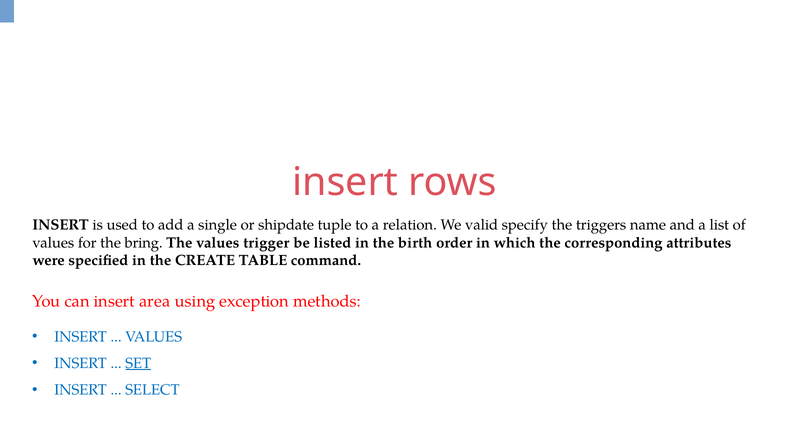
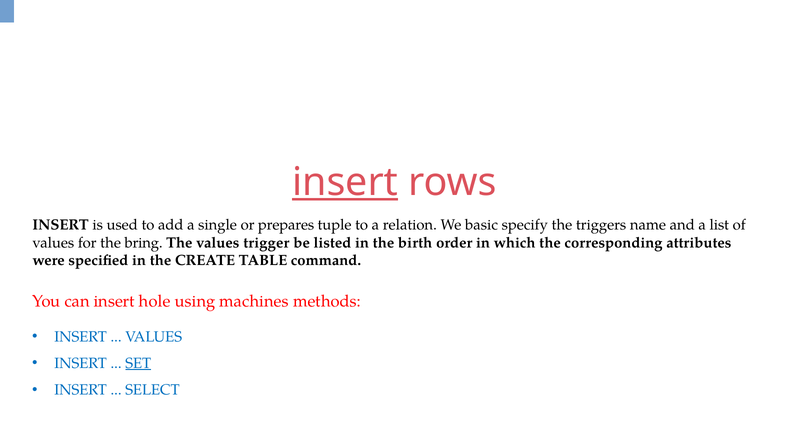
insert at (345, 182) underline: none -> present
shipdate: shipdate -> prepares
valid: valid -> basic
area: area -> hole
exception: exception -> machines
